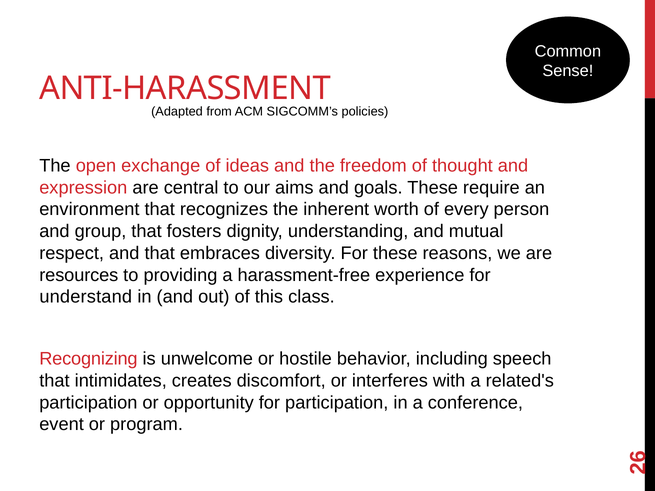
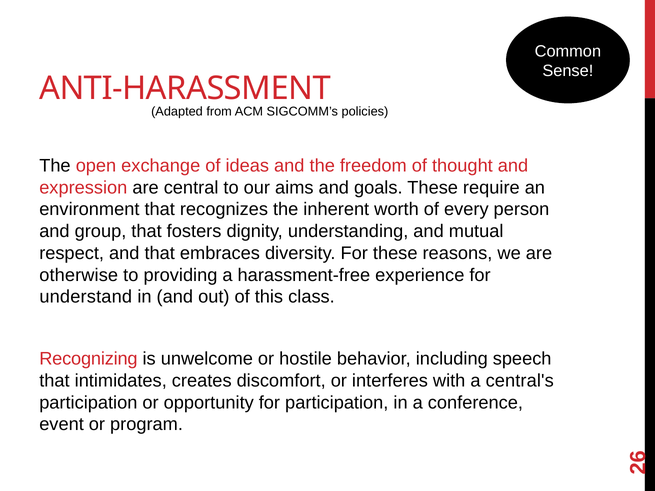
resources: resources -> otherwise
related's: related's -> central's
